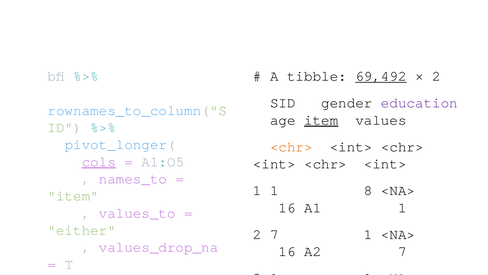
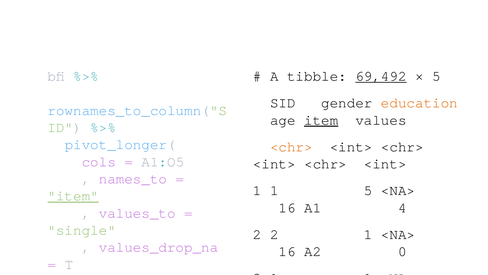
2 at (436, 76): 2 -> 5
education colour: purple -> orange
cols underline: present -> none
1 8: 8 -> 5
item at (73, 196) underline: none -> present
A1 1: 1 -> 4
either: either -> single
7 at (274, 234): 7 -> 2
A2 7: 7 -> 0
